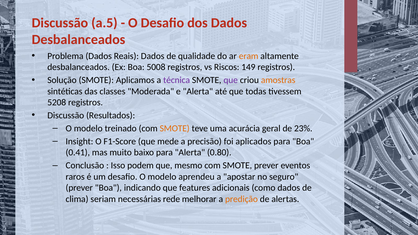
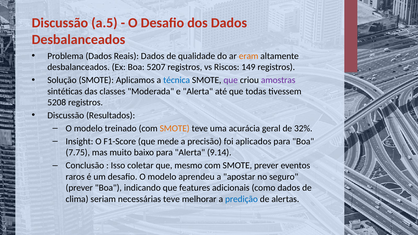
5008: 5008 -> 5207
técnica colour: purple -> blue
amostras colour: orange -> purple
23%: 23% -> 32%
0.41: 0.41 -> 7.75
0.80: 0.80 -> 9.14
podem: podem -> coletar
necessárias rede: rede -> teve
predição colour: orange -> blue
